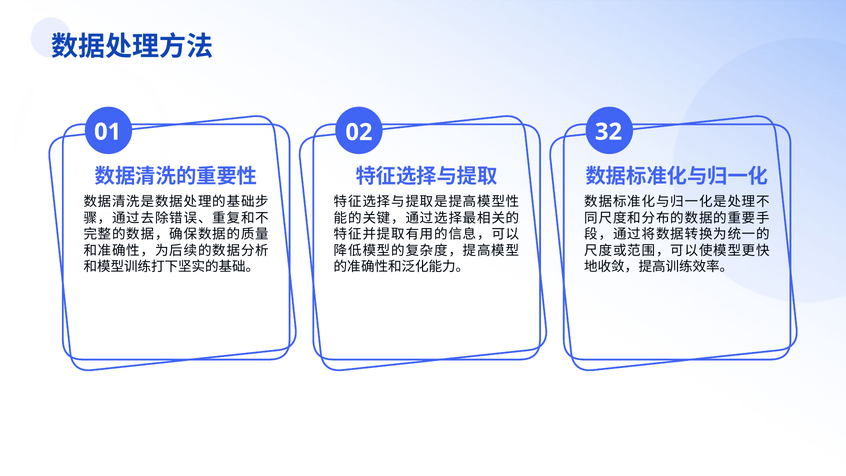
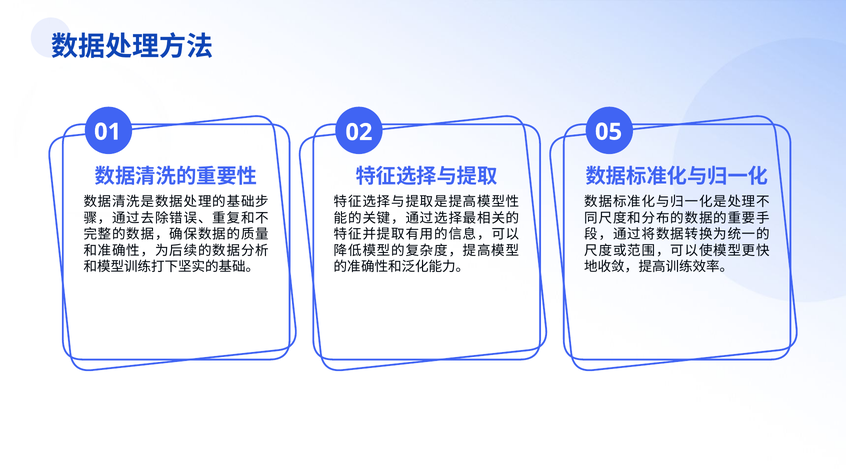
32: 32 -> 05
